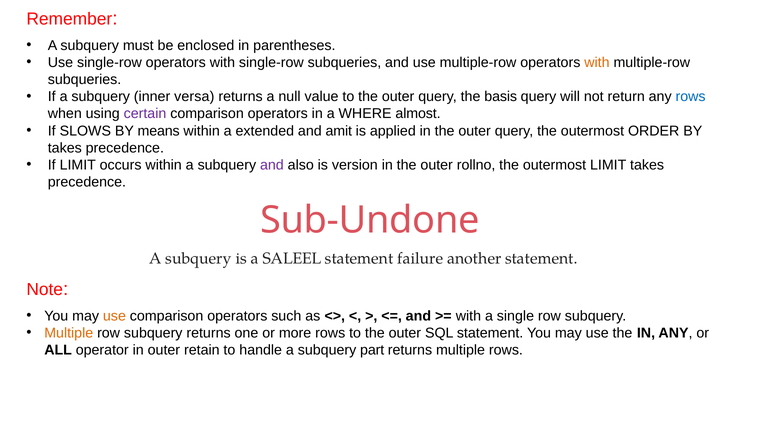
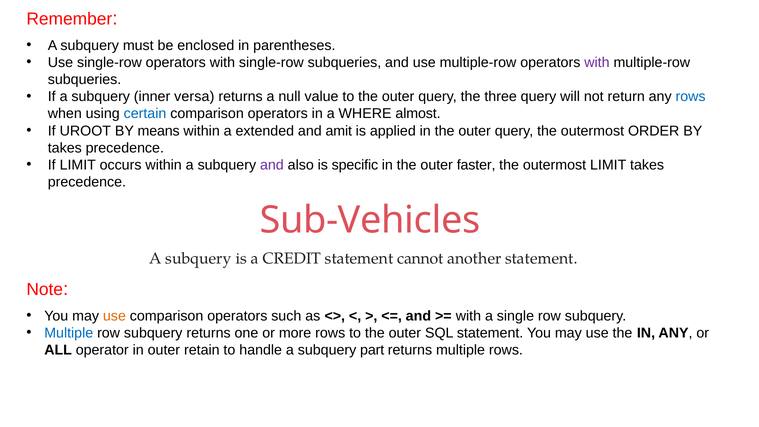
with at (597, 63) colour: orange -> purple
basis: basis -> three
certain colour: purple -> blue
SLOWS: SLOWS -> UROOT
version: version -> specific
rollno: rollno -> faster
Sub-Undone: Sub-Undone -> Sub-Vehicles
SALEEL: SALEEL -> CREDIT
failure: failure -> cannot
Multiple at (69, 333) colour: orange -> blue
